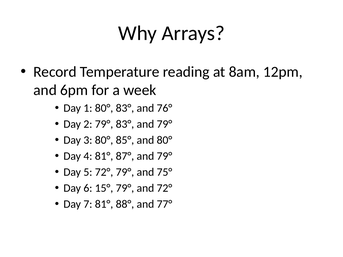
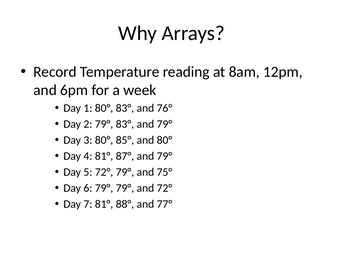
6 15°: 15° -> 79°
